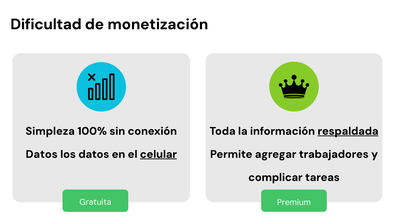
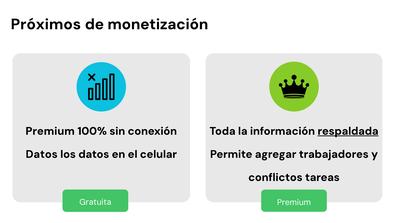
Dificultad: Dificultad -> Próximos
Simpleza at (50, 131): Simpleza -> Premium
celular underline: present -> none
complicar: complicar -> conflictos
